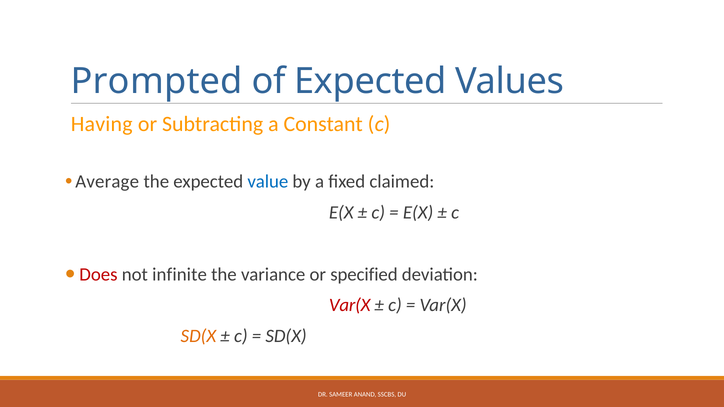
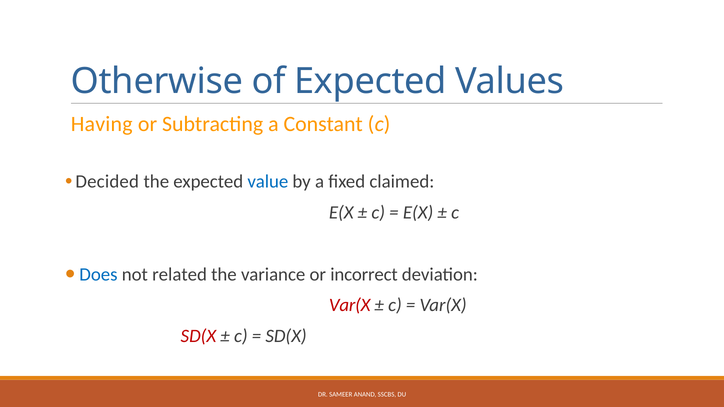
Prompted: Prompted -> Otherwise
Average: Average -> Decided
Does colour: red -> blue
infinite: infinite -> related
specified: specified -> incorrect
SD(X at (198, 336) colour: orange -> red
